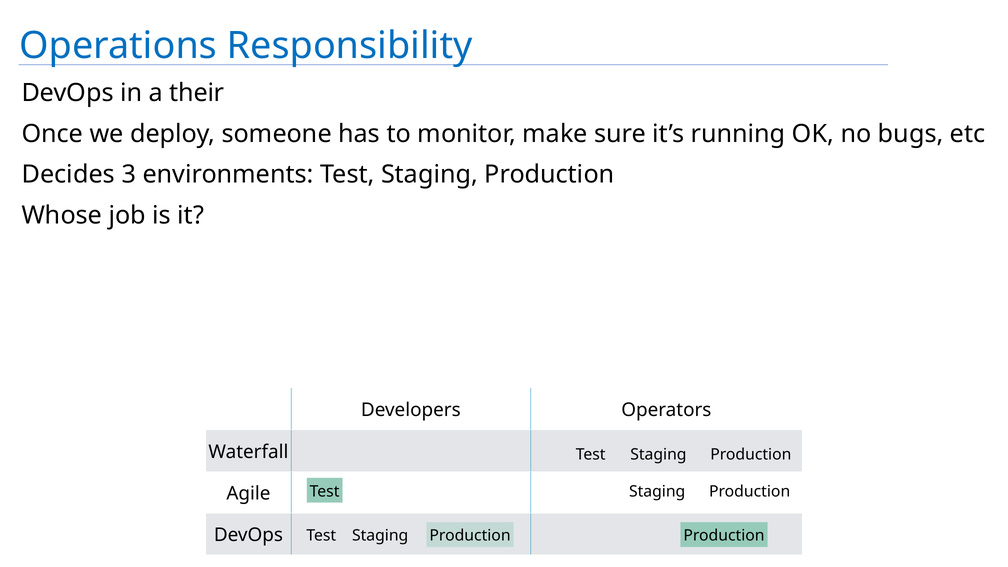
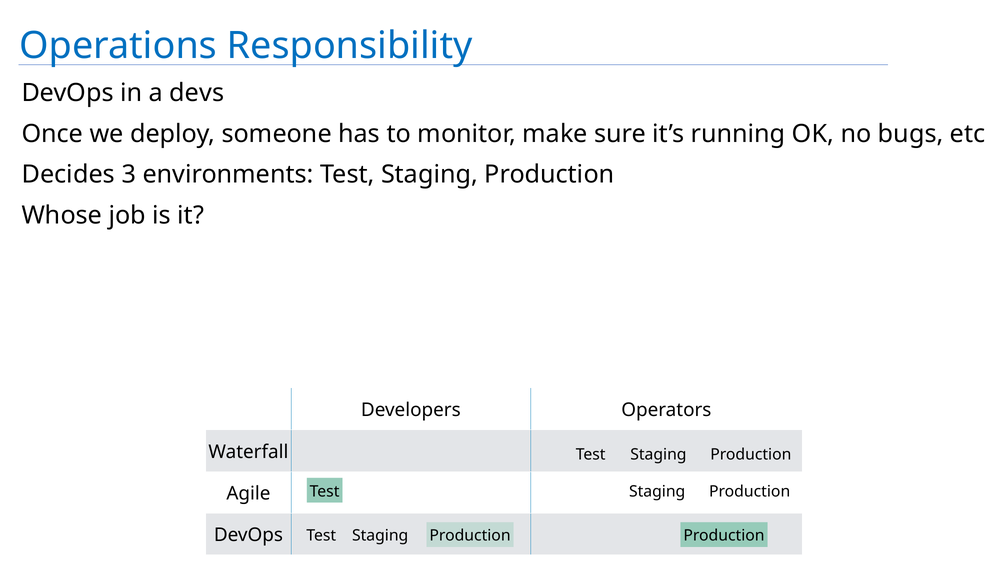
their: their -> devs
